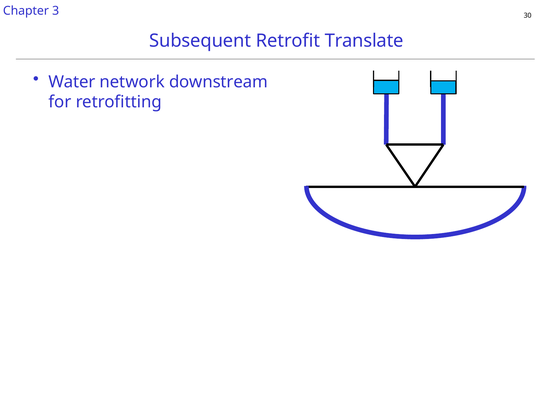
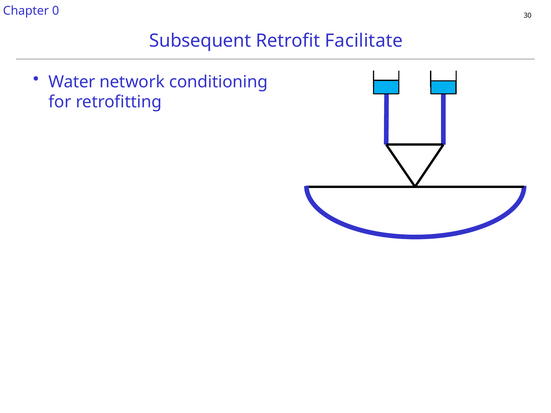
3: 3 -> 0
Translate: Translate -> Facilitate
downstream: downstream -> conditioning
